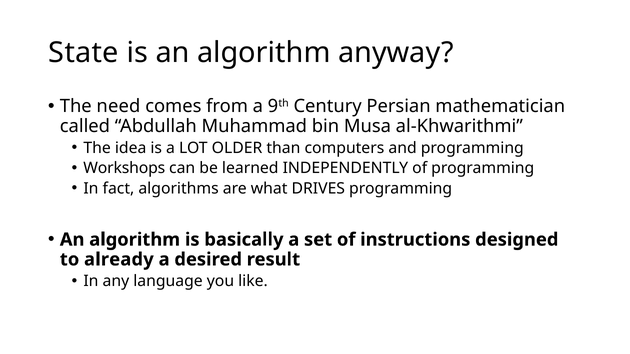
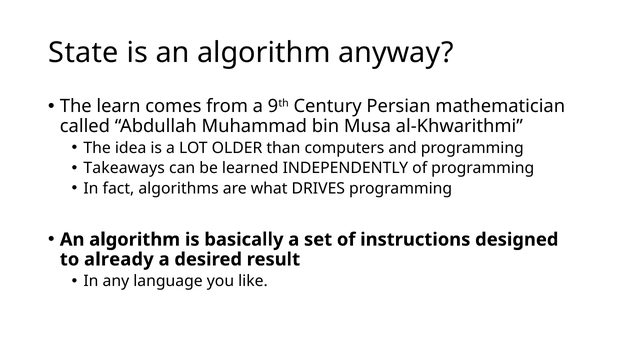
need: need -> learn
Workshops: Workshops -> Takeaways
